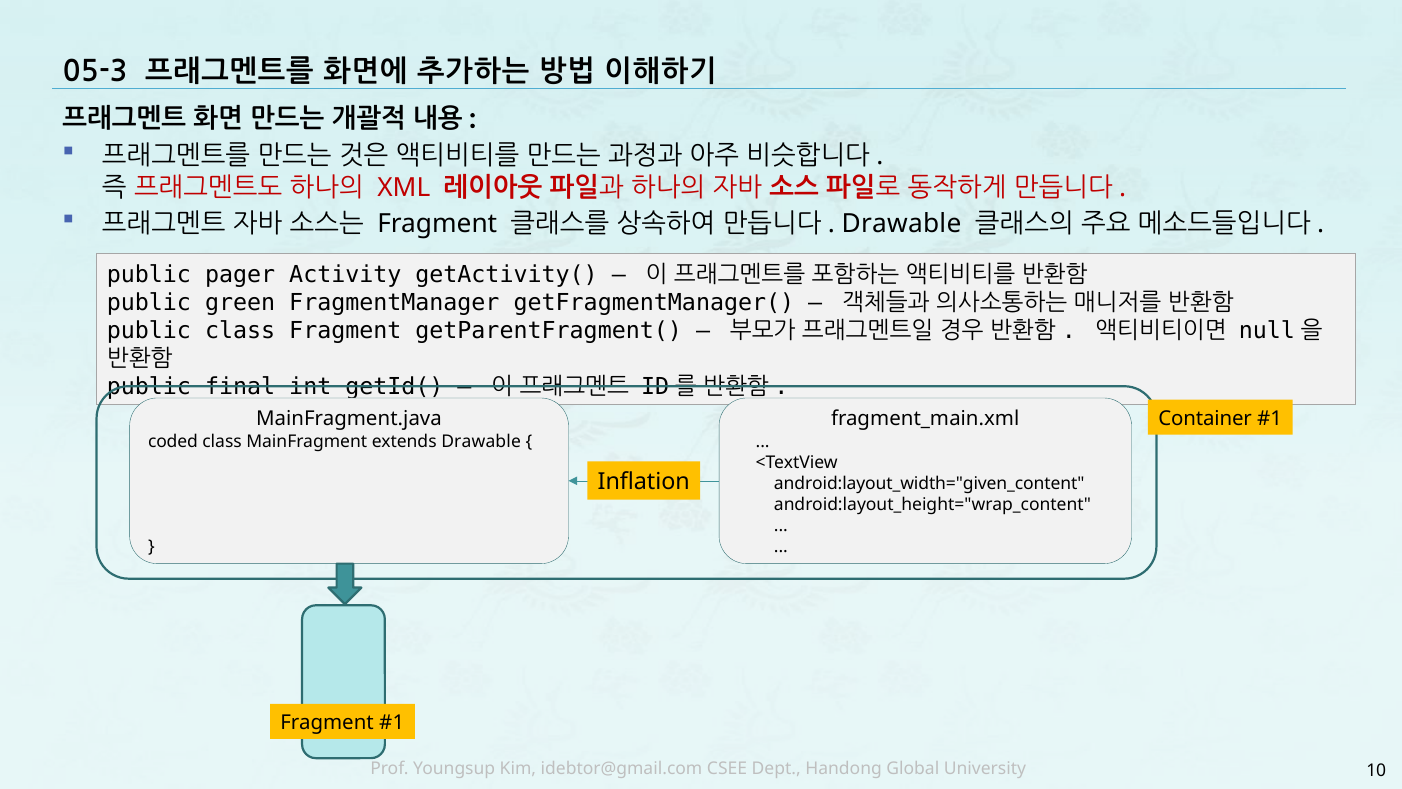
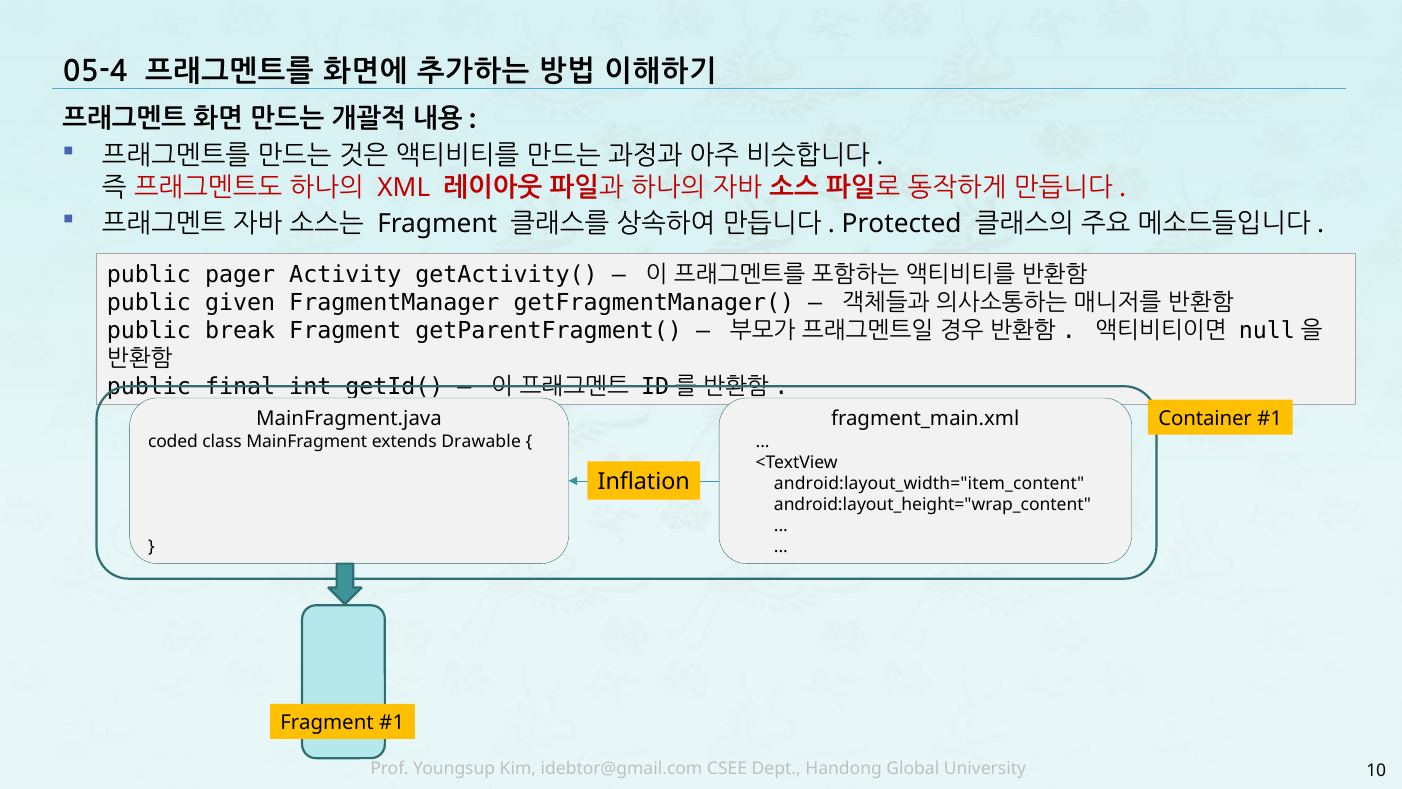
05-3: 05-3 -> 05-4
Drawable at (902, 224): Drawable -> Protected
green: green -> given
public class: class -> break
android:layout_width="given_content: android:layout_width="given_content -> android:layout_width="item_content
